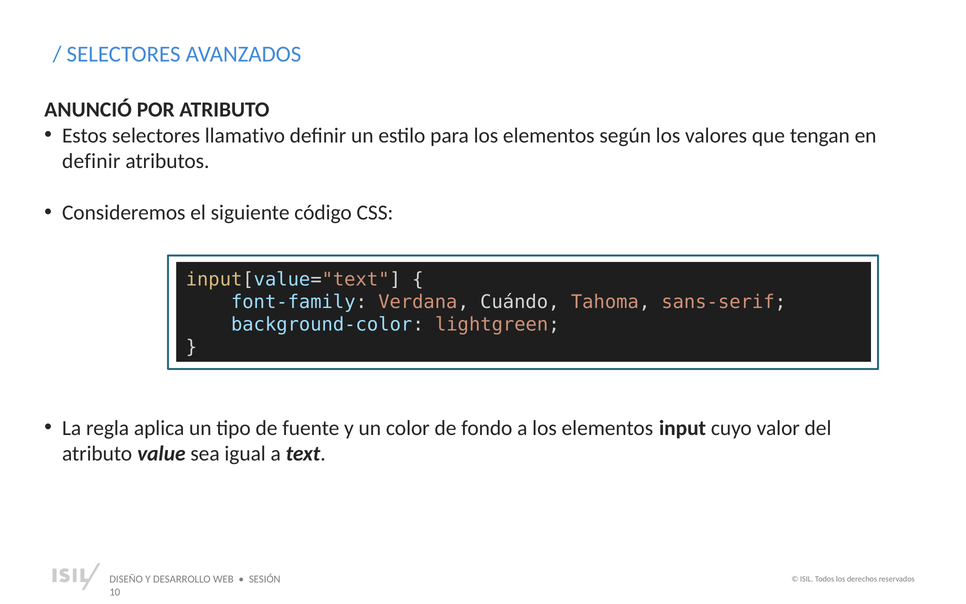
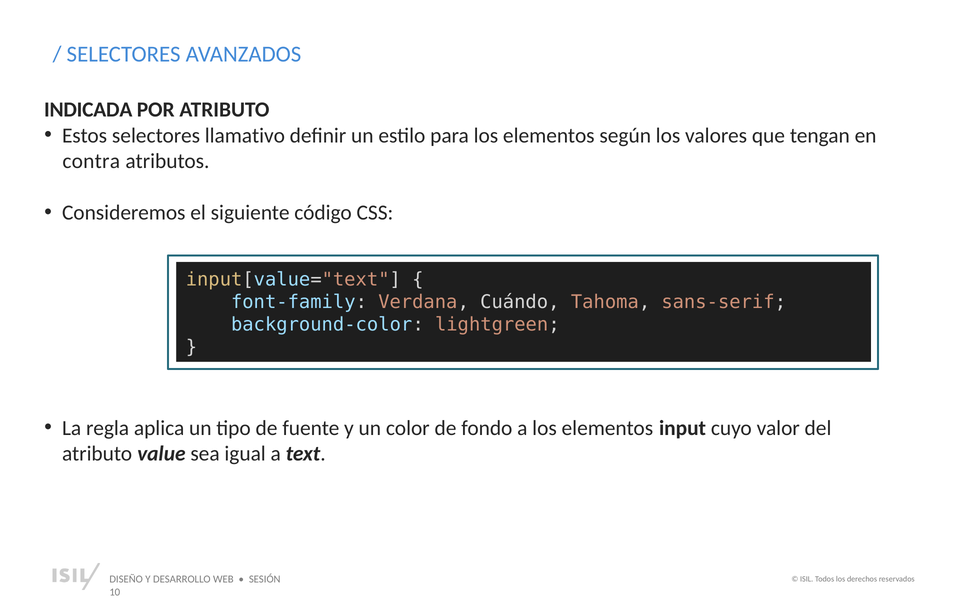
ANUNCIÓ: ANUNCIÓ -> INDICADA
definir at (91, 161): definir -> contra
